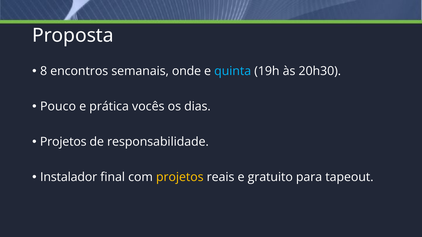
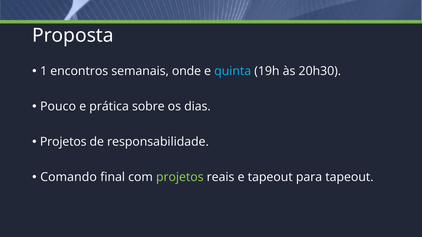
8: 8 -> 1
vocês: vocês -> sobre
Instalador: Instalador -> Comando
projetos at (180, 178) colour: yellow -> light green
e gratuito: gratuito -> tapeout
